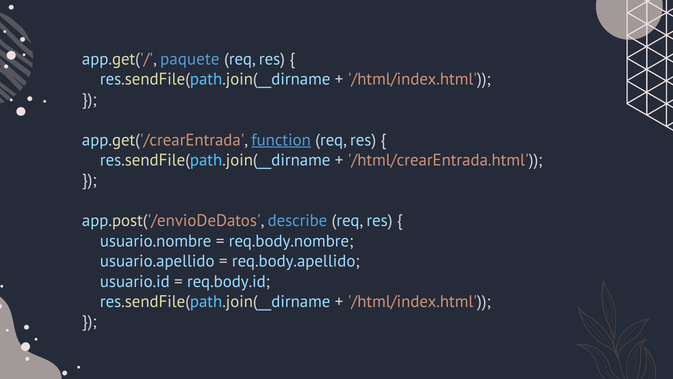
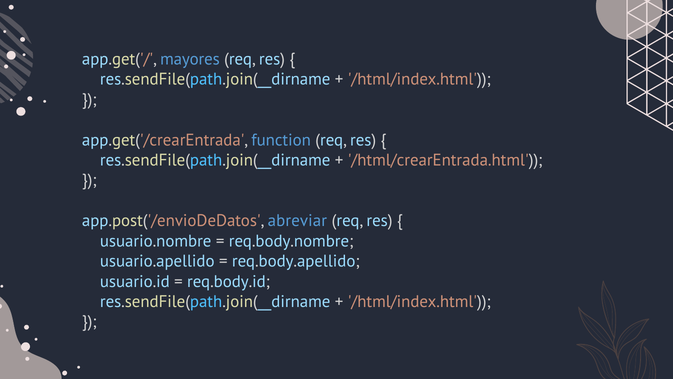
paquete: paquete -> mayores
function underline: present -> none
describe: describe -> abreviar
